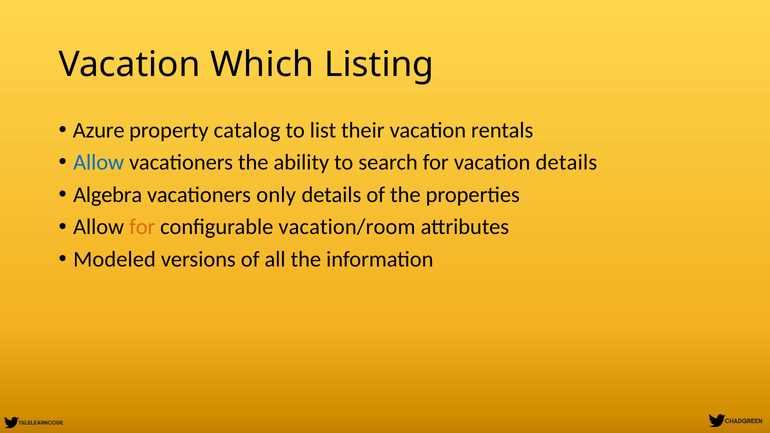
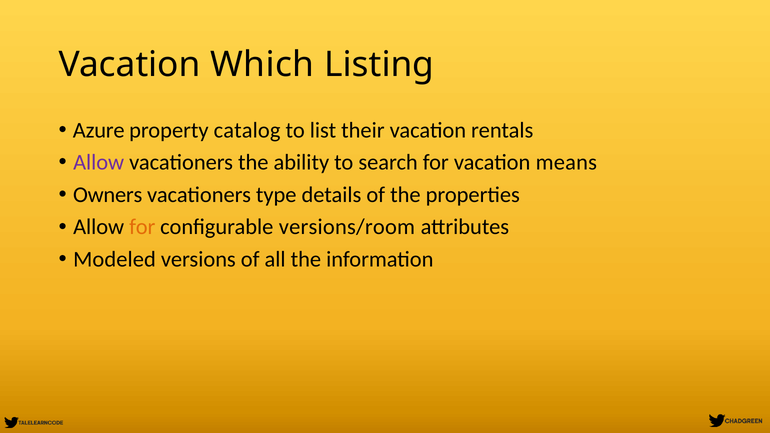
Allow at (99, 162) colour: blue -> purple
vacation details: details -> means
Algebra: Algebra -> Owners
only: only -> type
vacation/room: vacation/room -> versions/room
